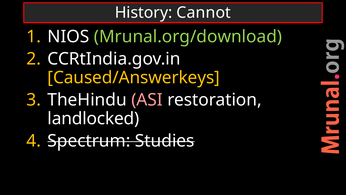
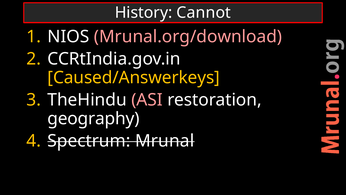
Mrunal.org/download colour: light green -> pink
landlocked: landlocked -> geography
Studies: Studies -> Mrunal
